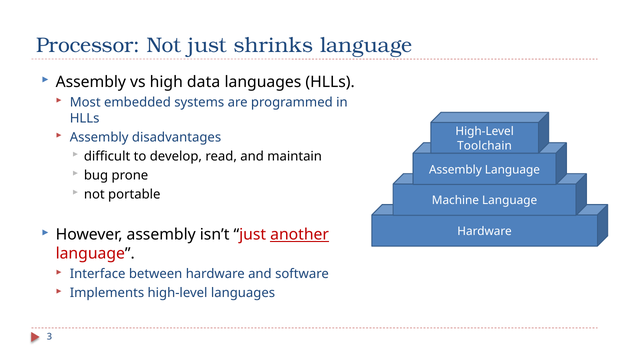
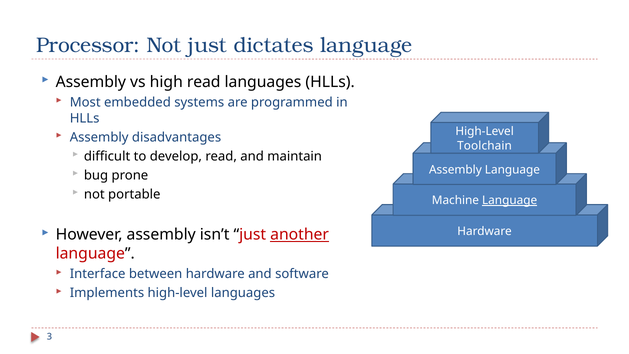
shrinks: shrinks -> dictates
high data: data -> read
Language at (510, 200) underline: none -> present
